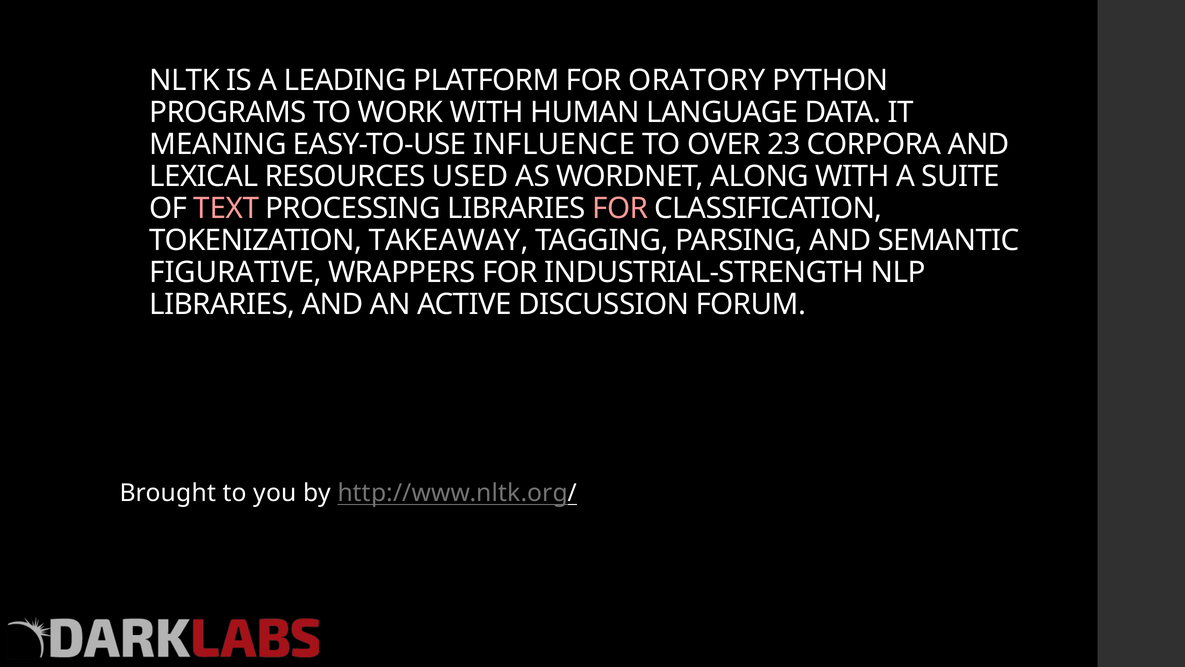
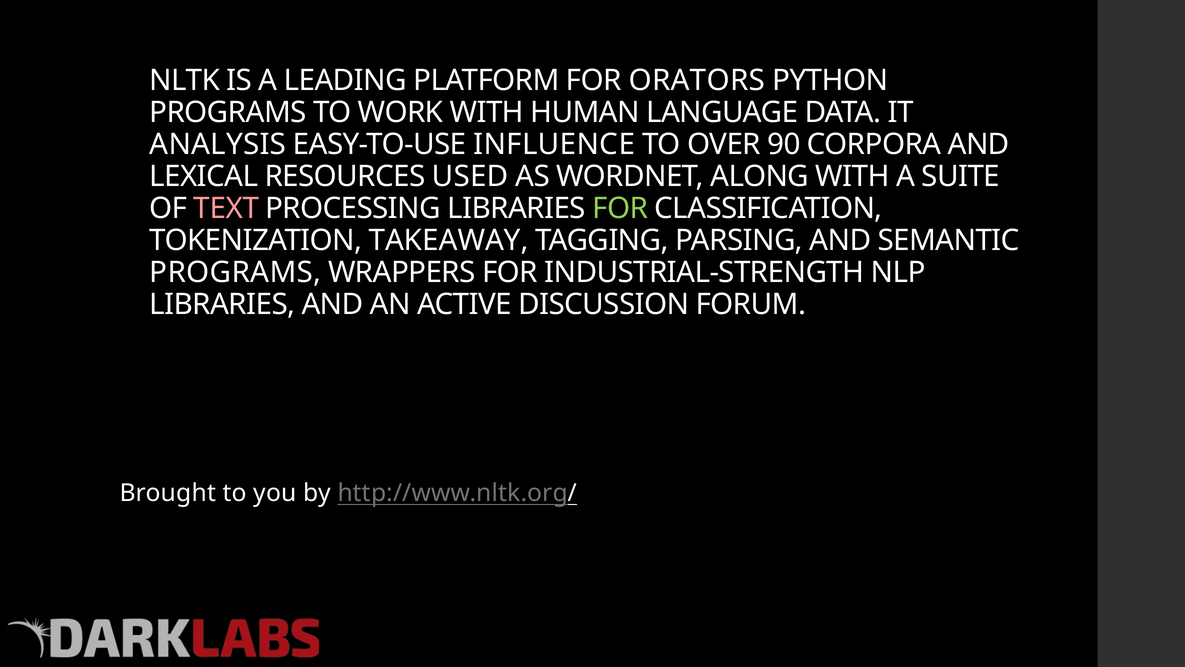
ORATORY: ORATORY -> ORATORS
MEANING: MEANING -> ANALYSIS
23: 23 -> 90
FOR at (620, 208) colour: pink -> light green
FIGURATIVE at (236, 272): FIGURATIVE -> PROGRAMS
